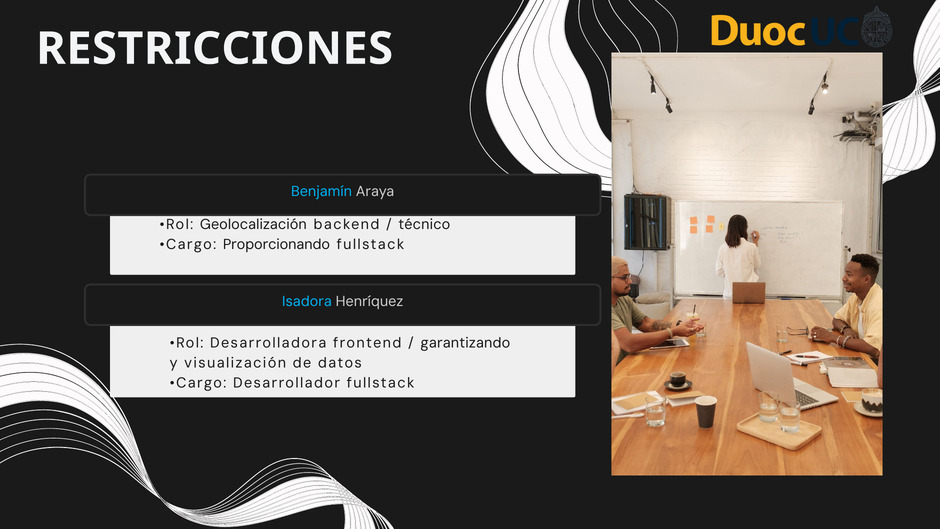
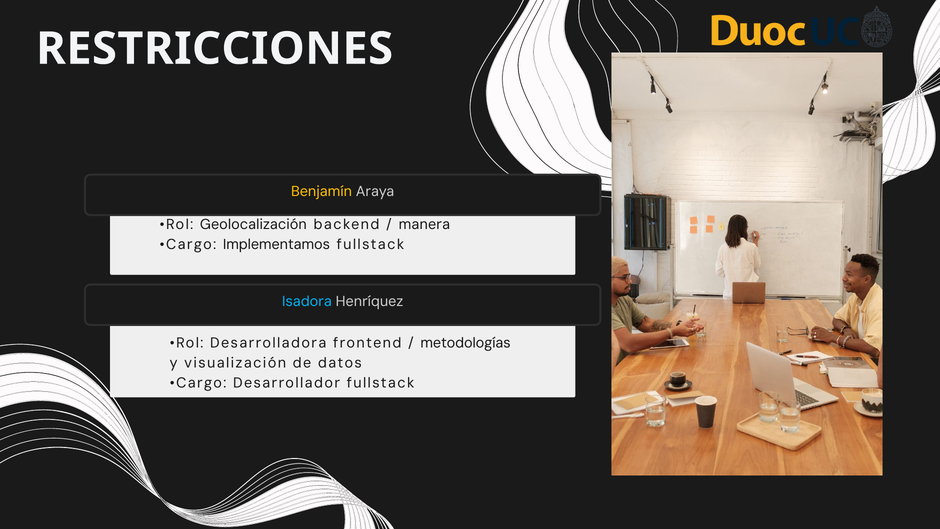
Benjamín at (322, 191) colour: light blue -> yellow
técnico: técnico -> manera
Proporcionando: Proporcionando -> Implementamos
garantizando: garantizando -> metodologías
